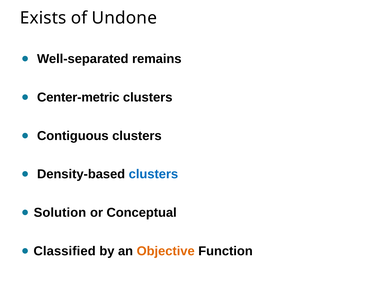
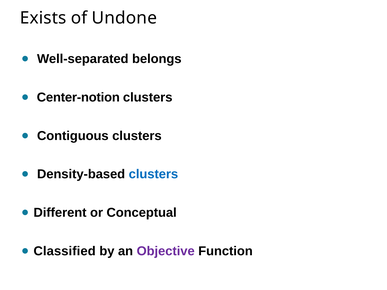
remains: remains -> belongs
Center-metric: Center-metric -> Center-notion
Solution: Solution -> Different
Objective colour: orange -> purple
